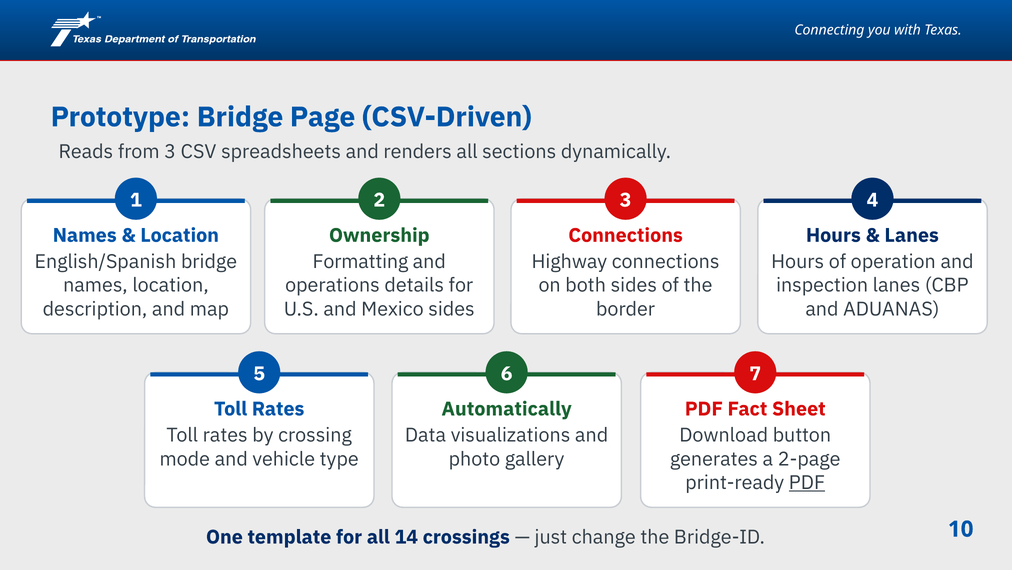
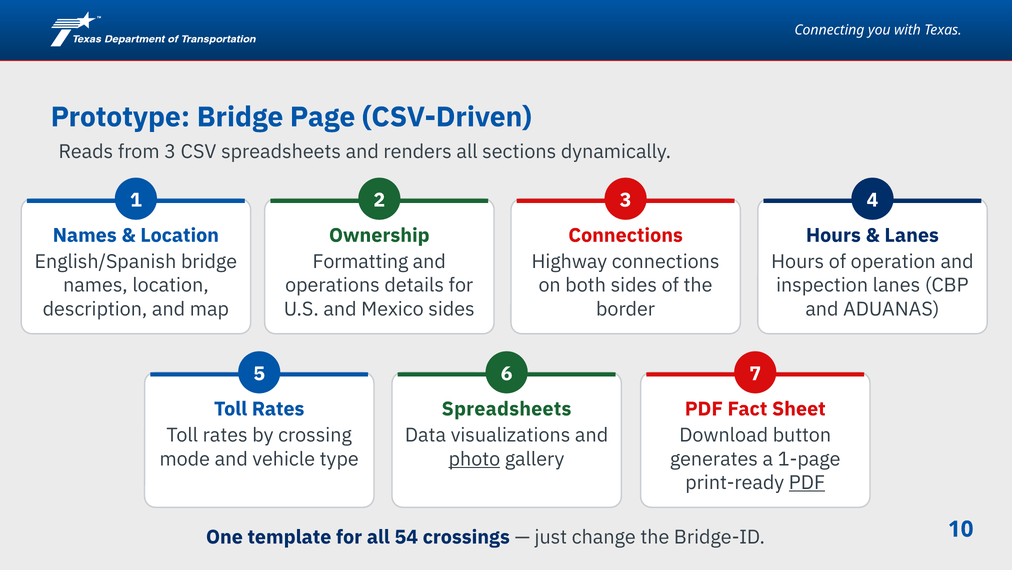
Automatically at (507, 409): Automatically -> Spreadsheets
photo underline: none -> present
2-page: 2-page -> 1-page
14: 14 -> 54
